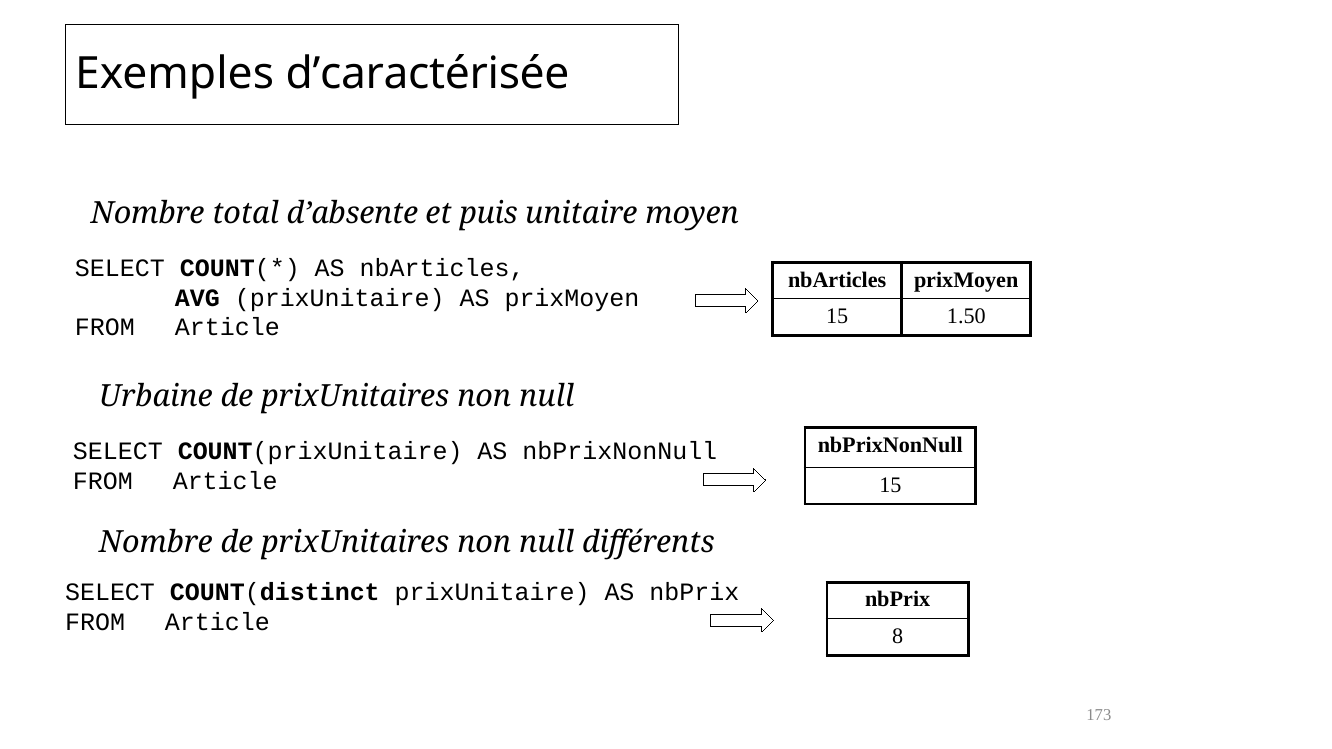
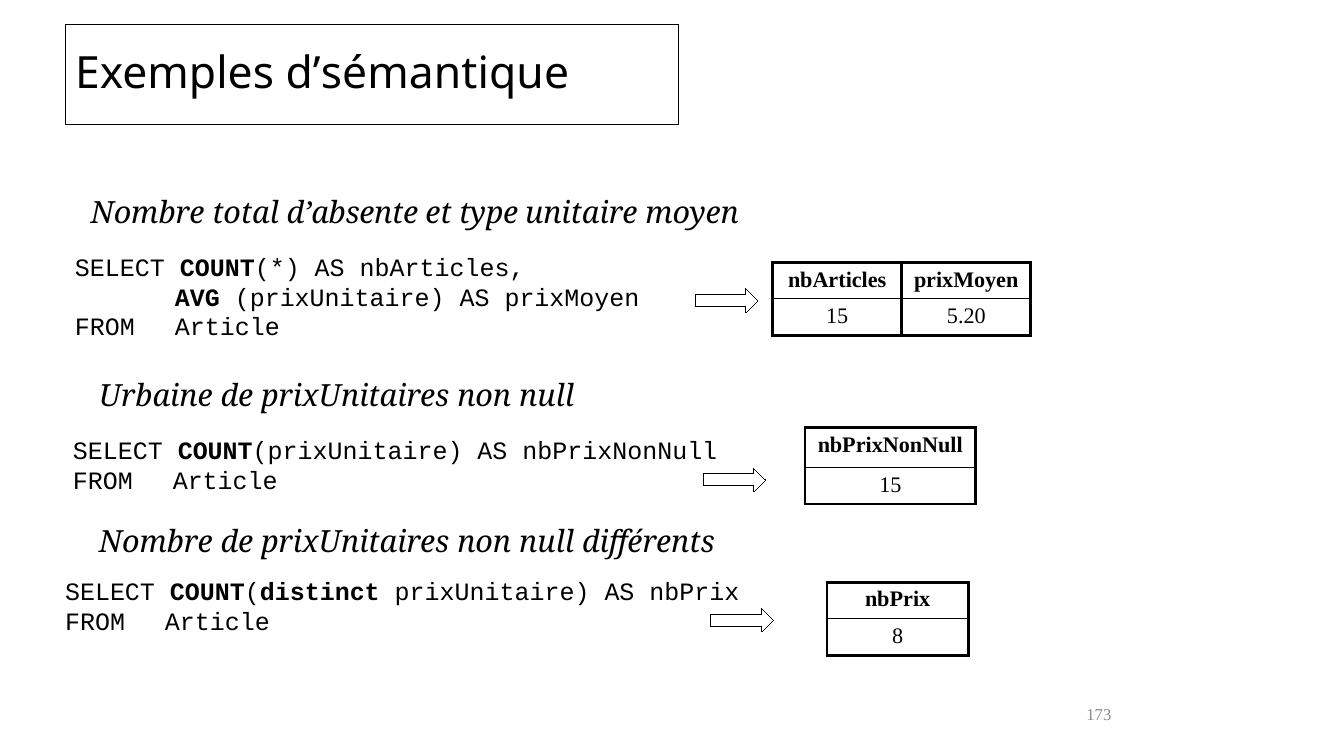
d’caractérisée: d’caractérisée -> d’sémantique
puis: puis -> type
1.50: 1.50 -> 5.20
